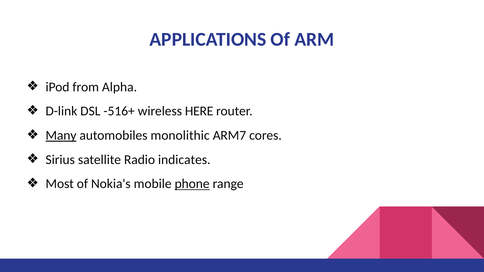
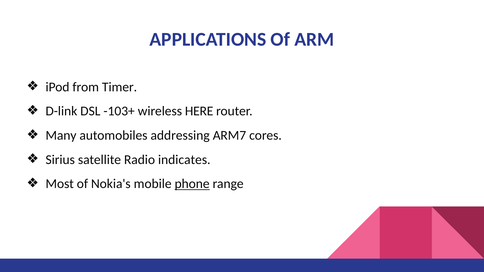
Alpha: Alpha -> Timer
-516+: -516+ -> -103+
Many underline: present -> none
monolithic: monolithic -> addressing
